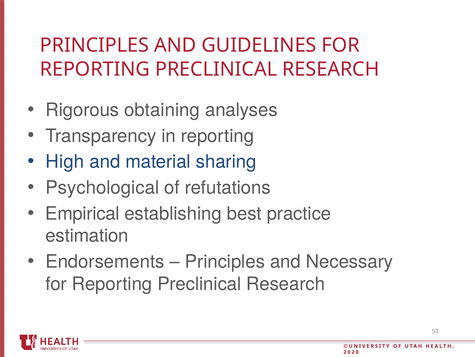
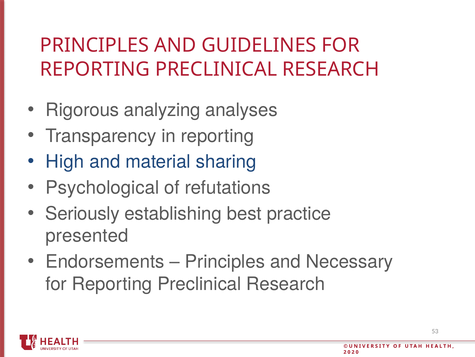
obtaining: obtaining -> analyzing
Empirical: Empirical -> Seriously
estimation: estimation -> presented
